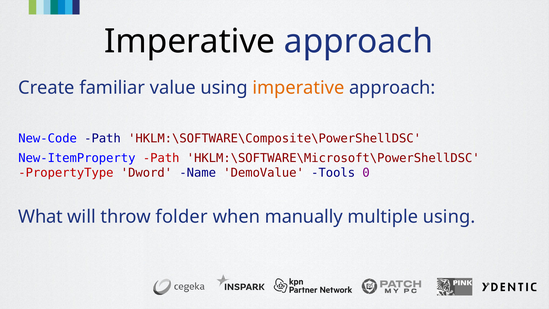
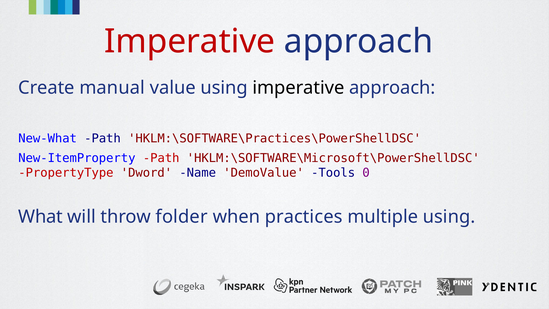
Imperative at (190, 41) colour: black -> red
familiar: familiar -> manual
imperative at (298, 88) colour: orange -> black
New-Code: New-Code -> New-What
HKLM:\SOFTWARE\Composite\PowerShellDSC: HKLM:\SOFTWARE\Composite\PowerShellDSC -> HKLM:\SOFTWARE\Practices\PowerShellDSC
manually: manually -> practices
